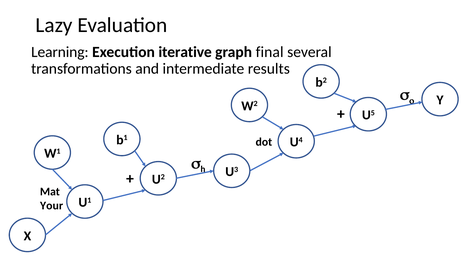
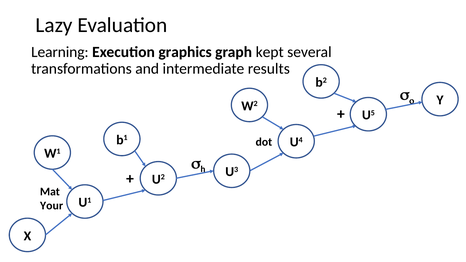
iterative: iterative -> graphics
final: final -> kept
